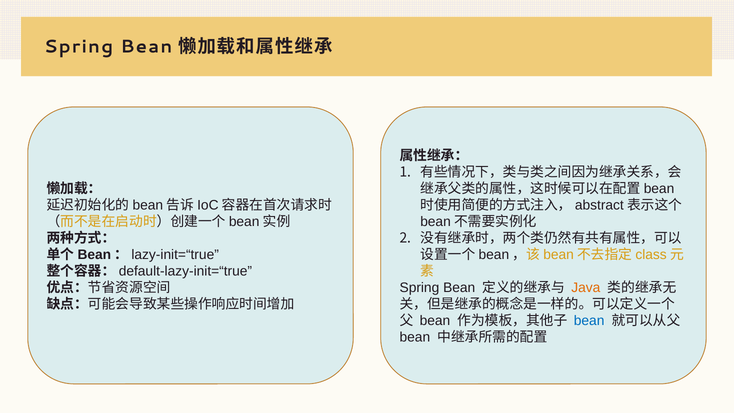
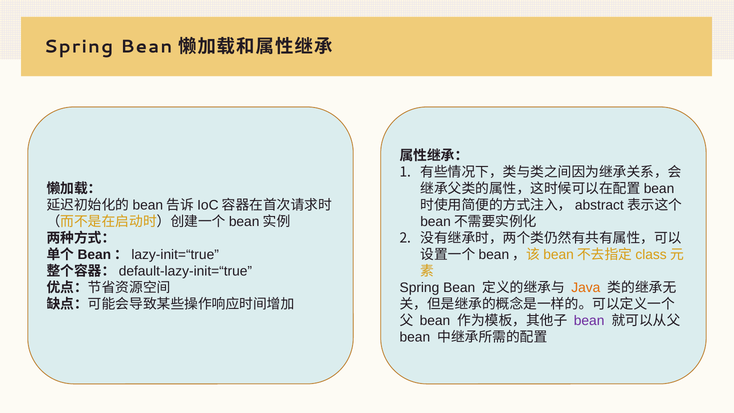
bean at (589, 321) colour: blue -> purple
